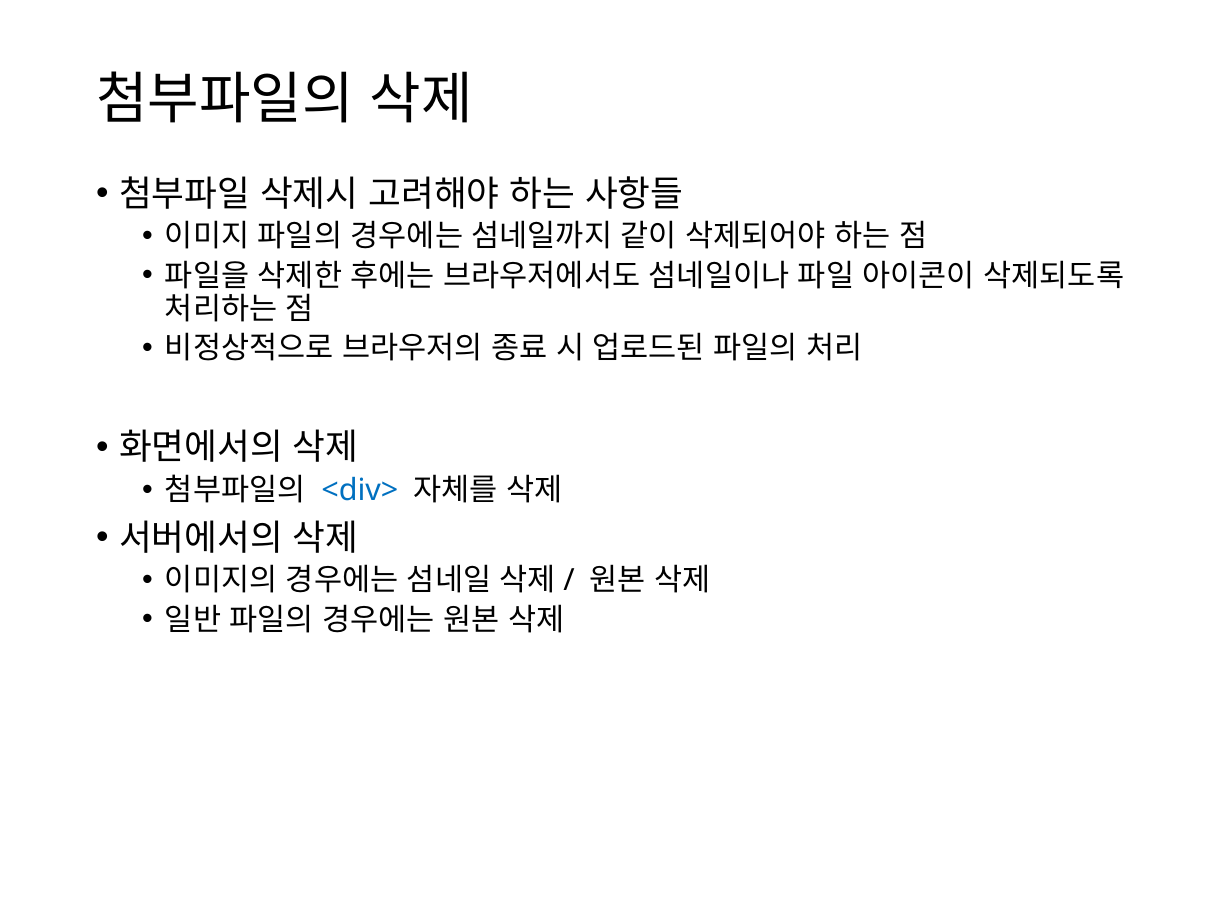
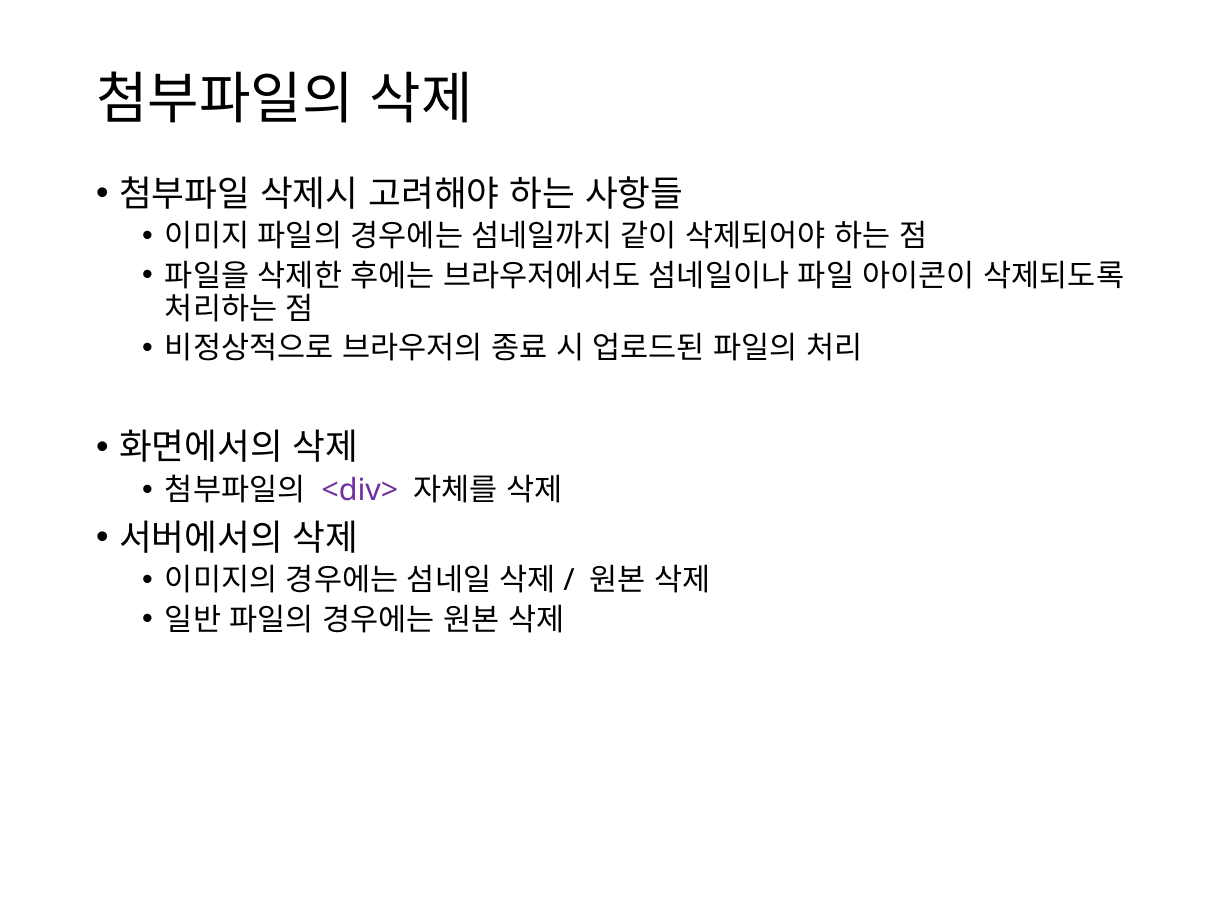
<div> colour: blue -> purple
